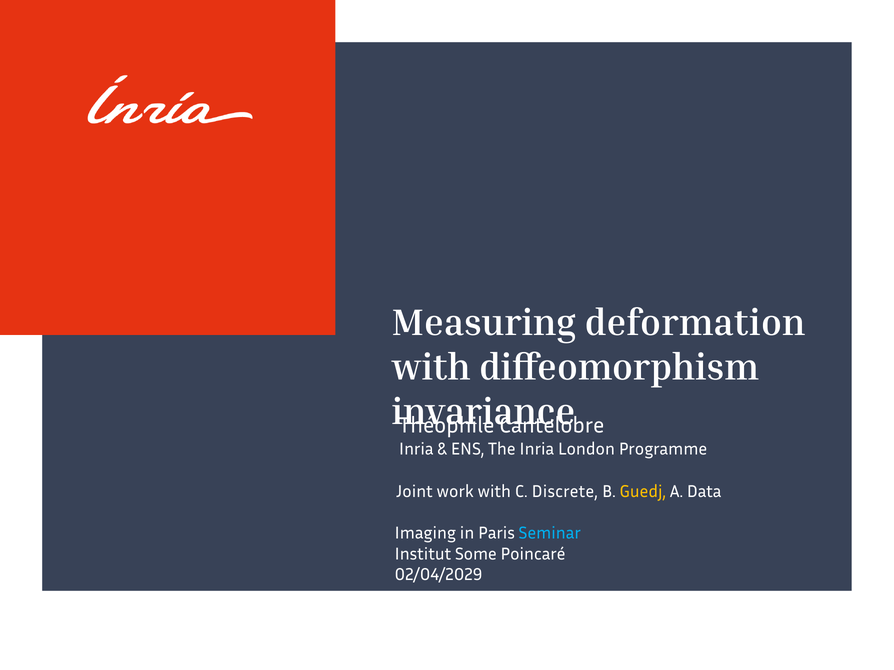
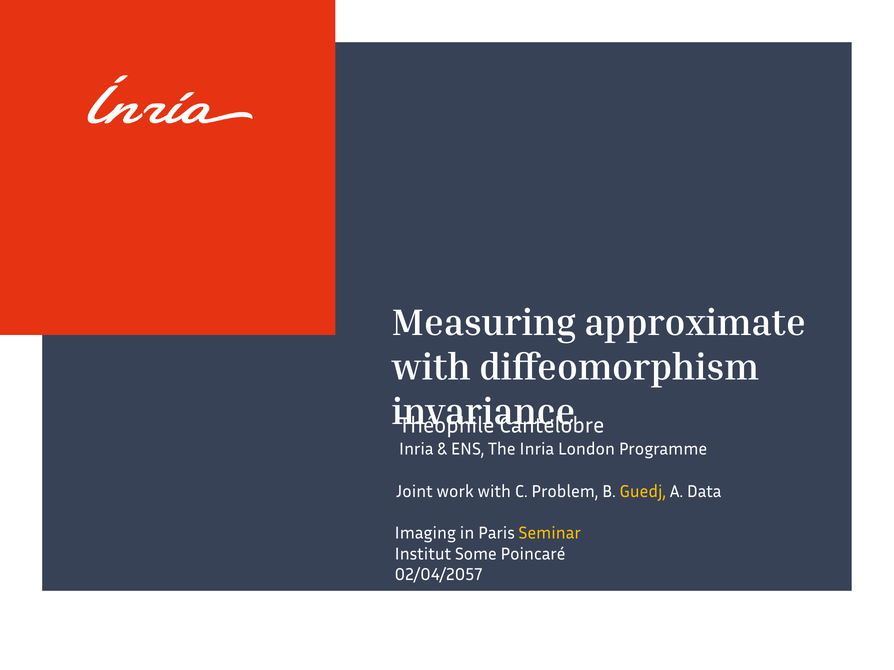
deformation: deformation -> approximate
Discrete: Discrete -> Problem
Seminar colour: light blue -> yellow
02/04/2029: 02/04/2029 -> 02/04/2057
